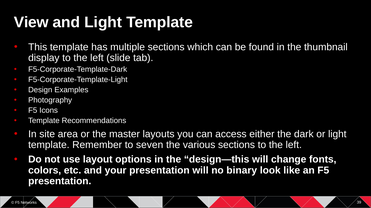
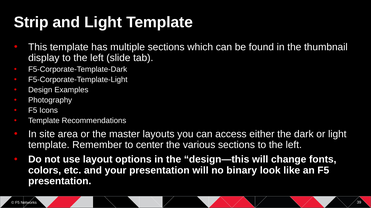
View: View -> Strip
seven: seven -> center
